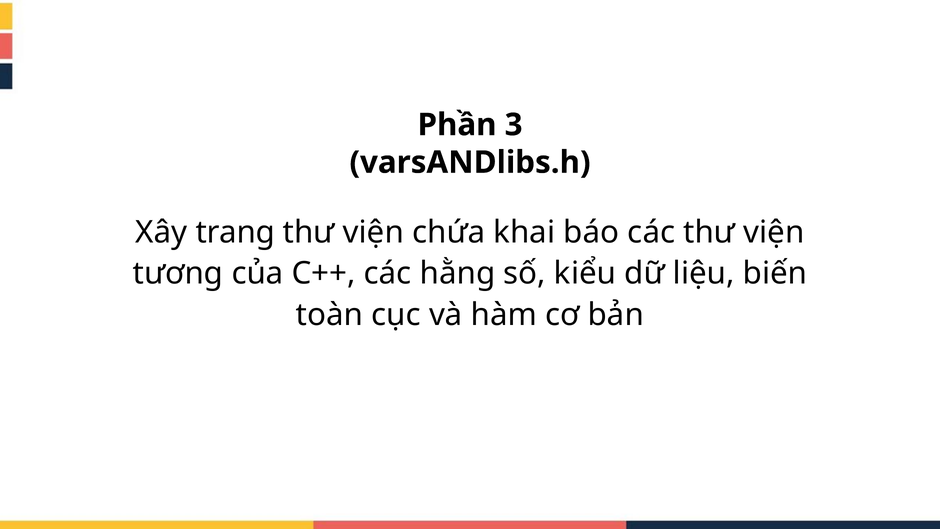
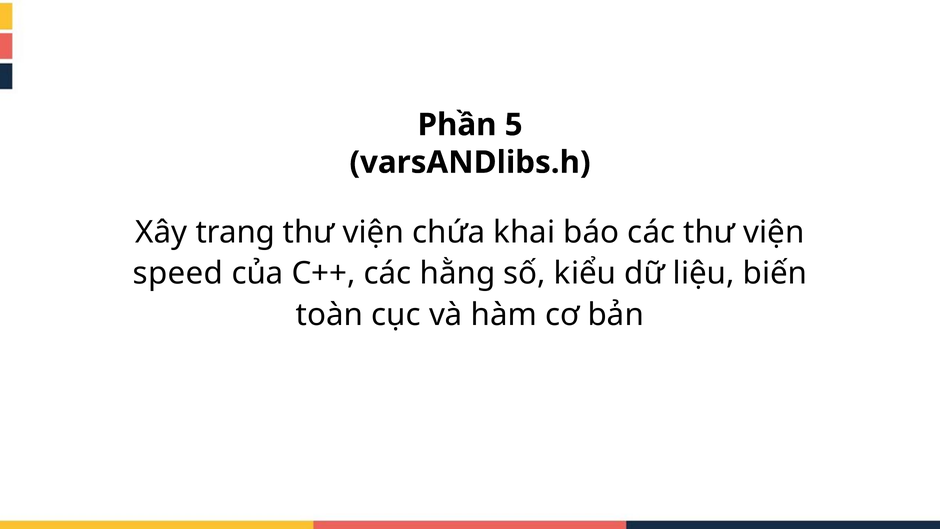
3: 3 -> 5
tương: tương -> speed
